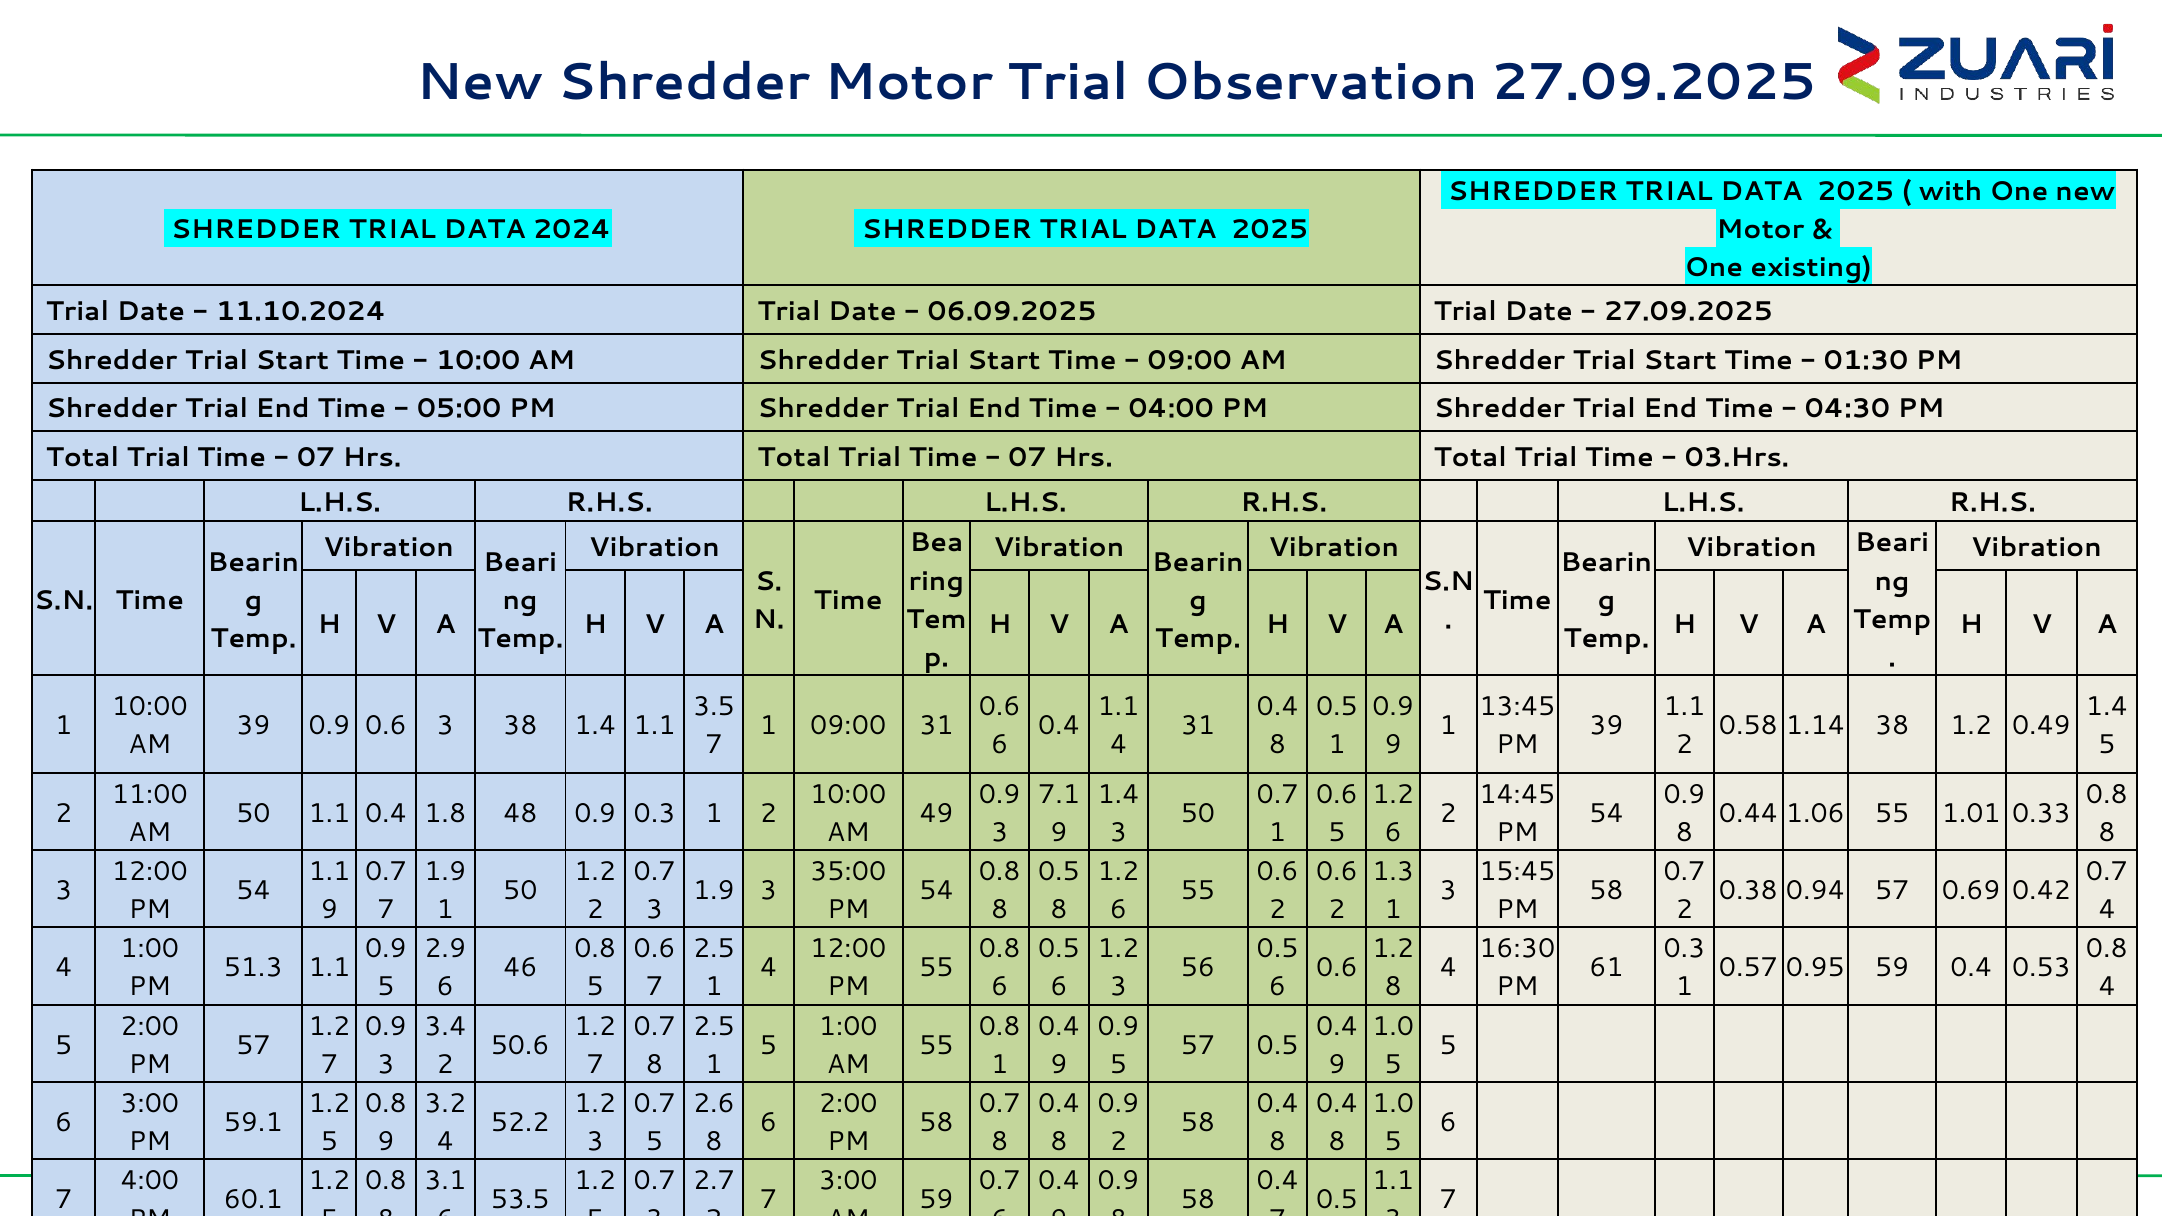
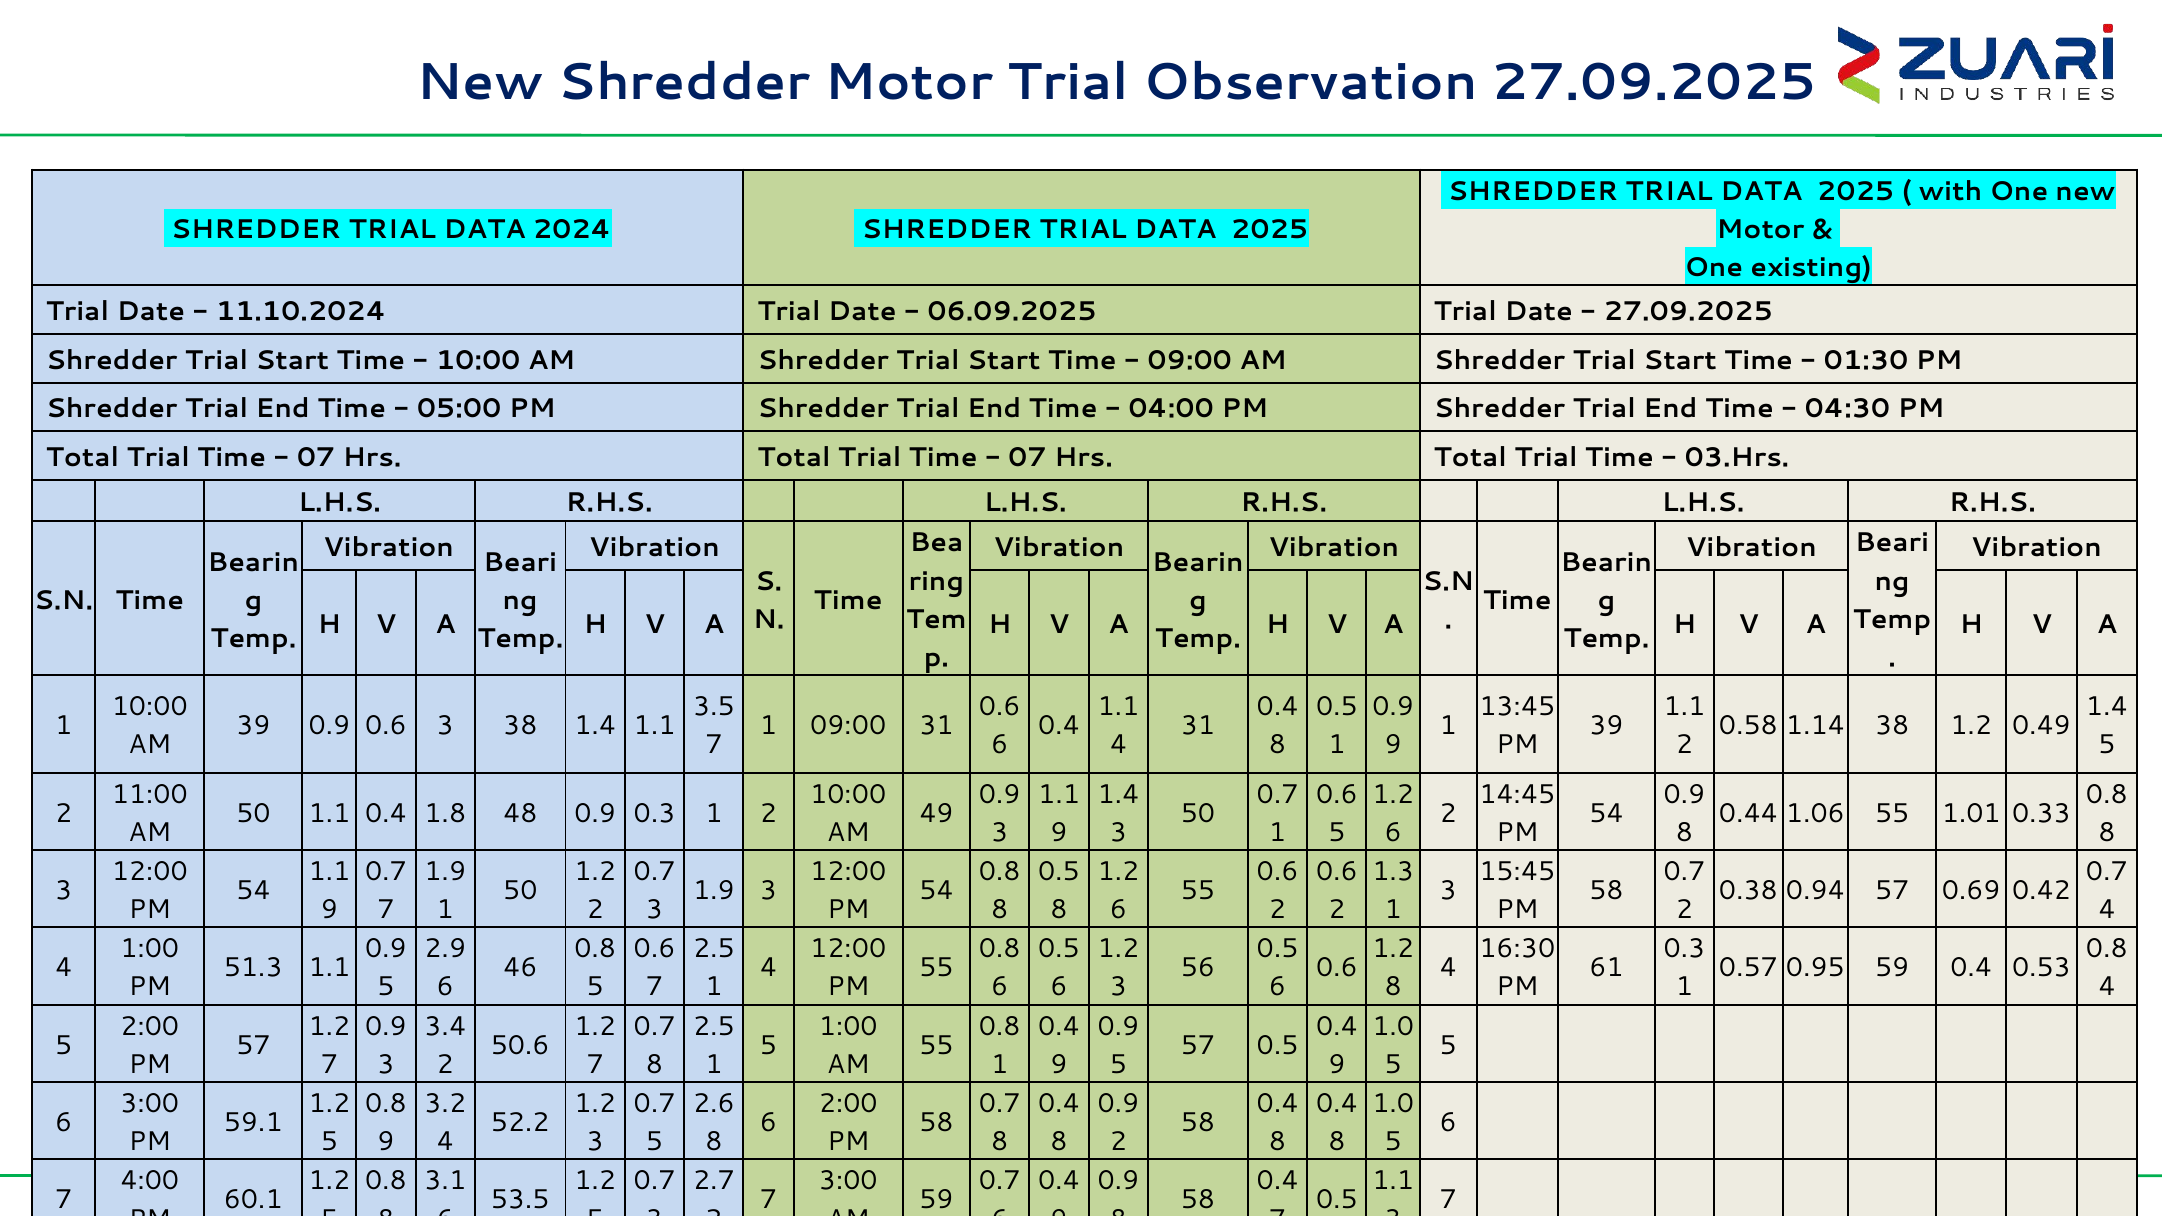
7.1 at (1059, 794): 7.1 -> 1.1
35:00 at (848, 872): 35:00 -> 12:00
